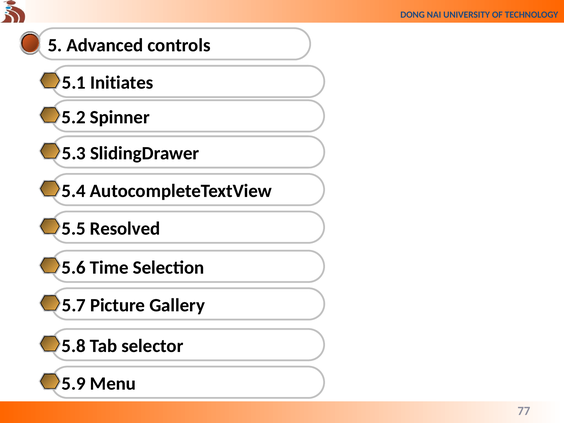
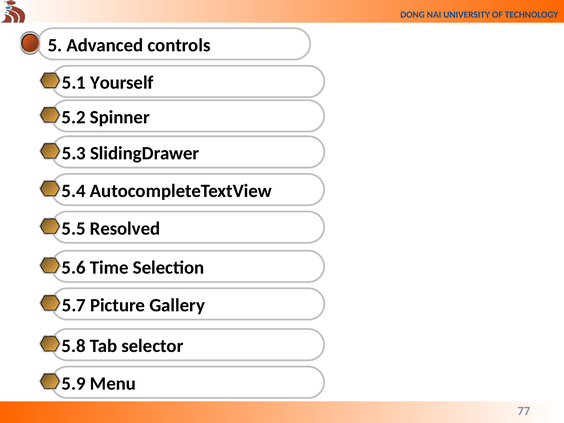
Initiates: Initiates -> Yourself
